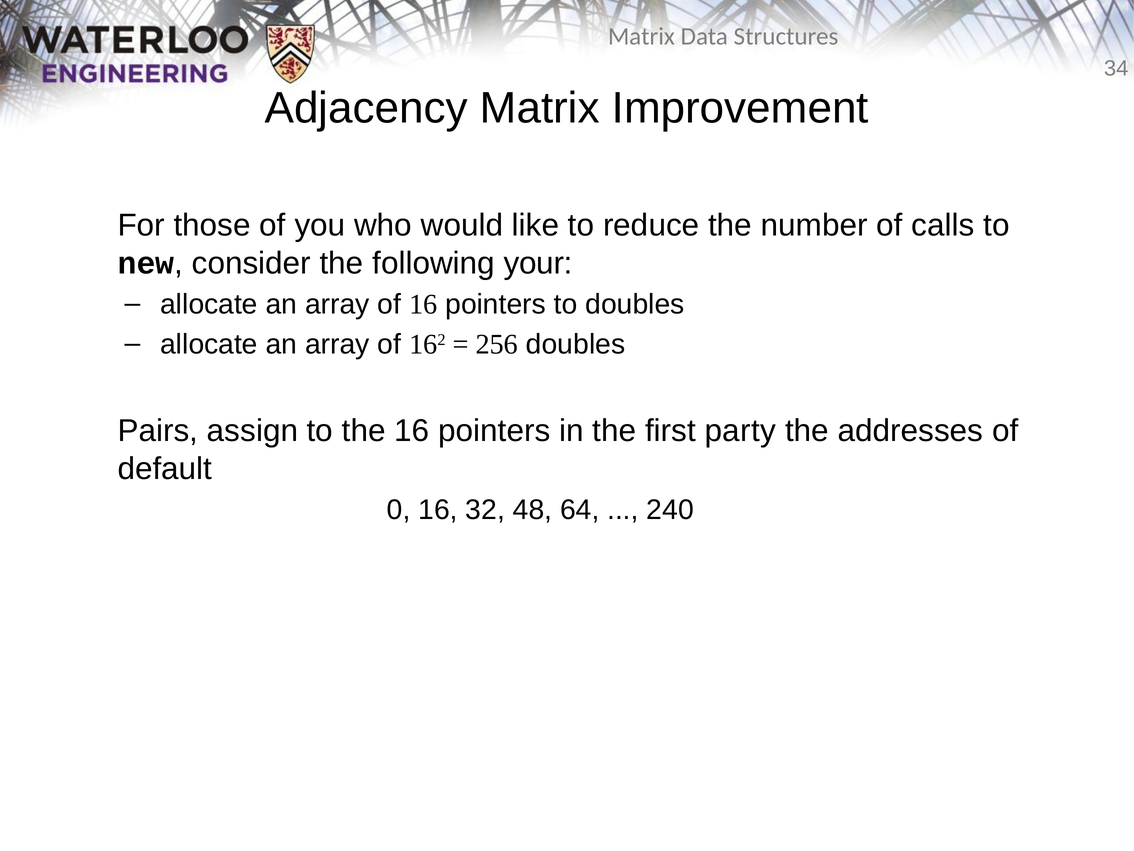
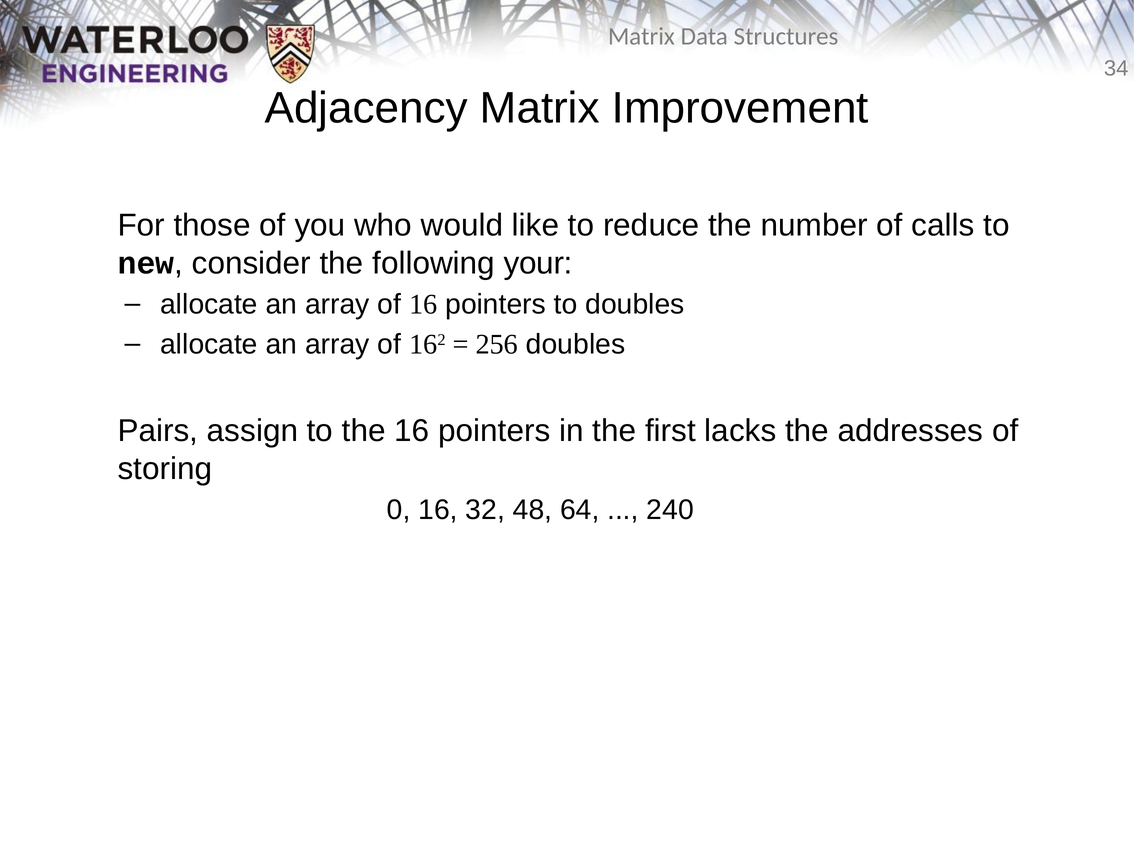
party: party -> lacks
default: default -> storing
